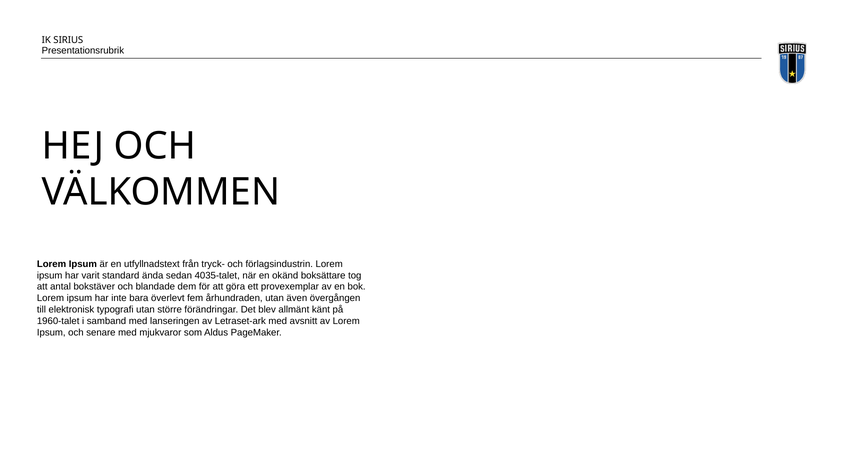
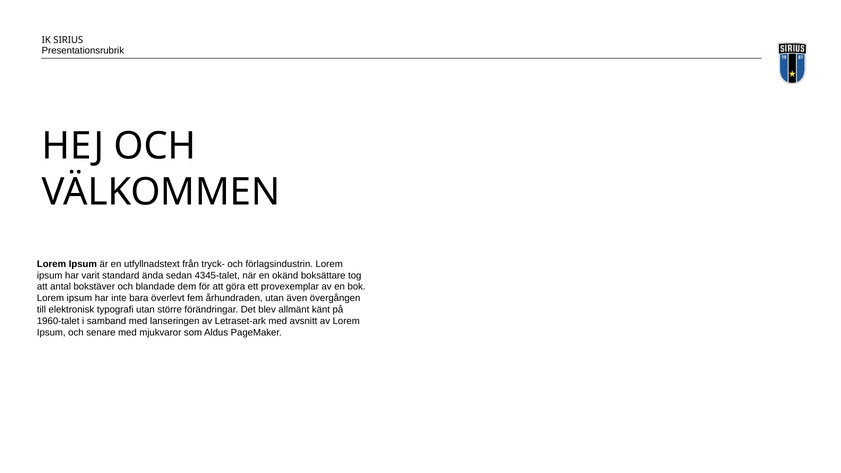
4035-talet: 4035-talet -> 4345-talet
